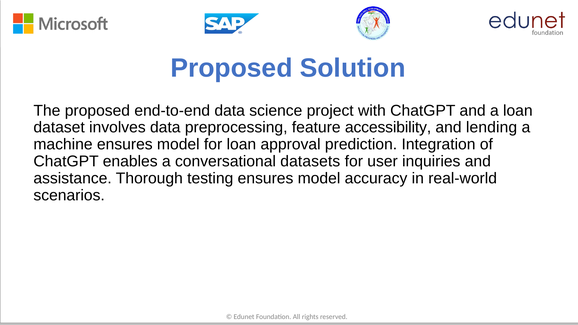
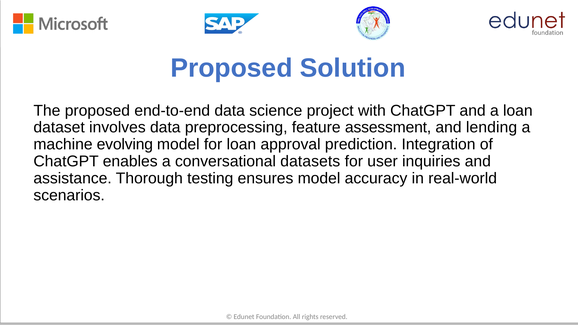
accessibility: accessibility -> assessment
machine ensures: ensures -> evolving
